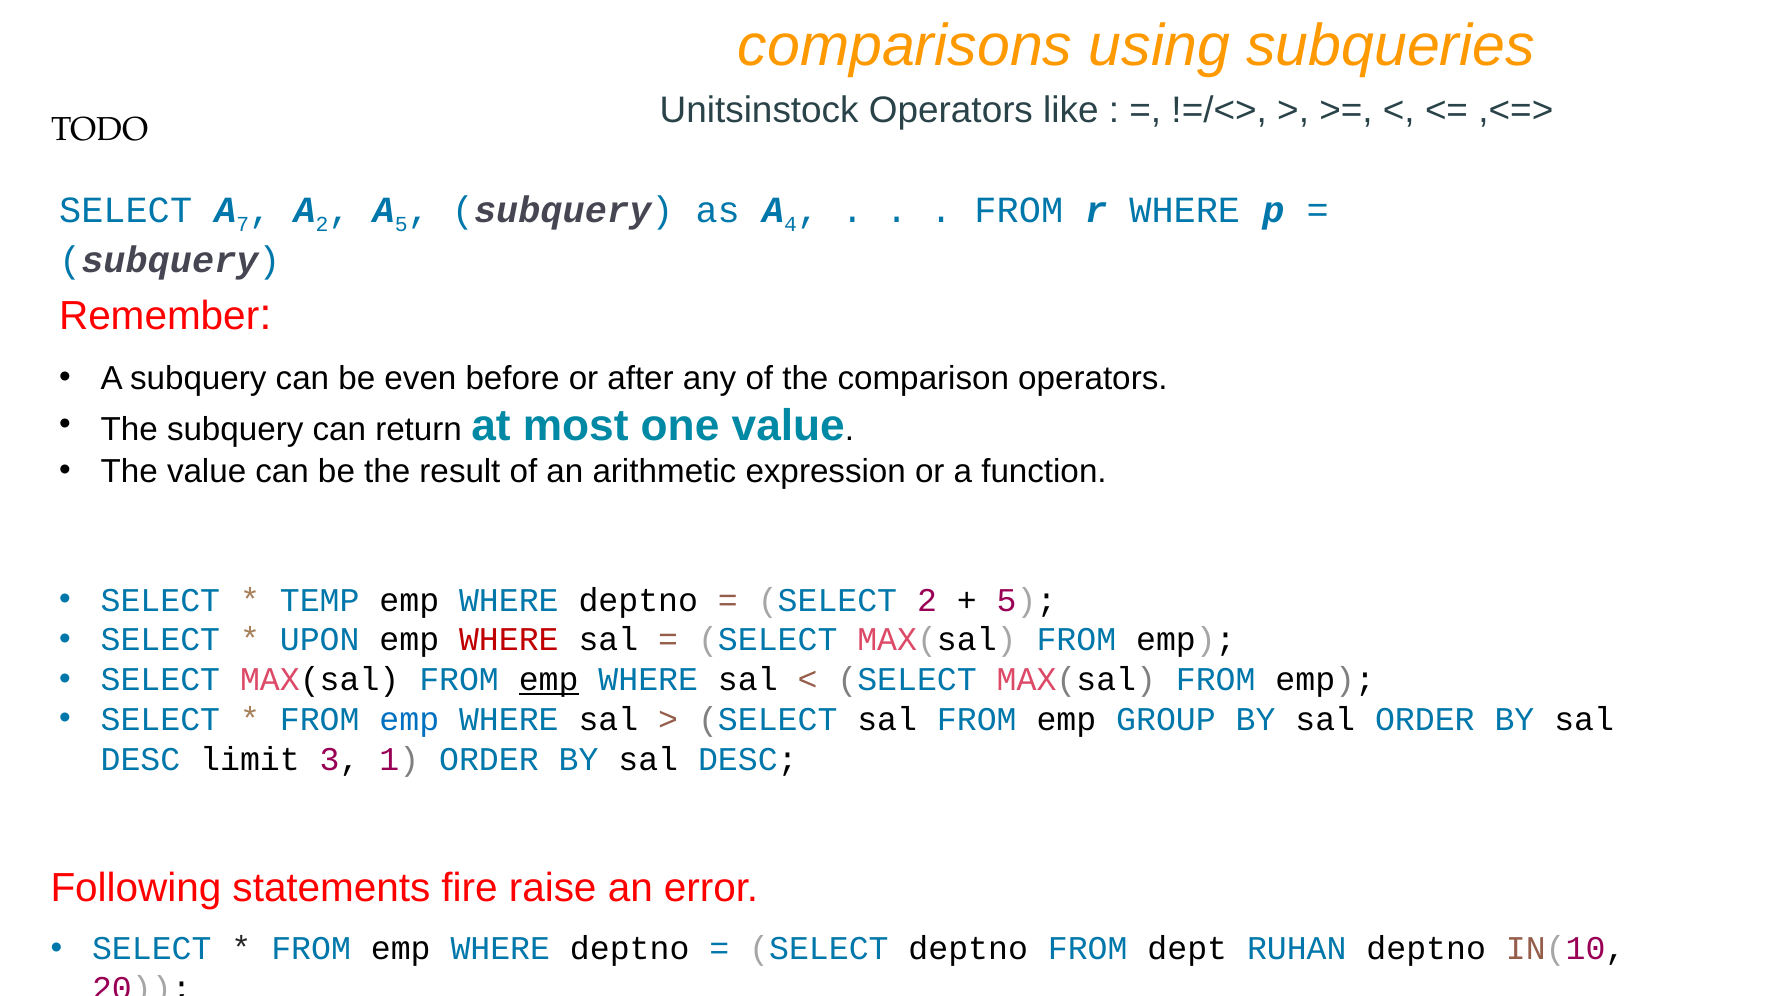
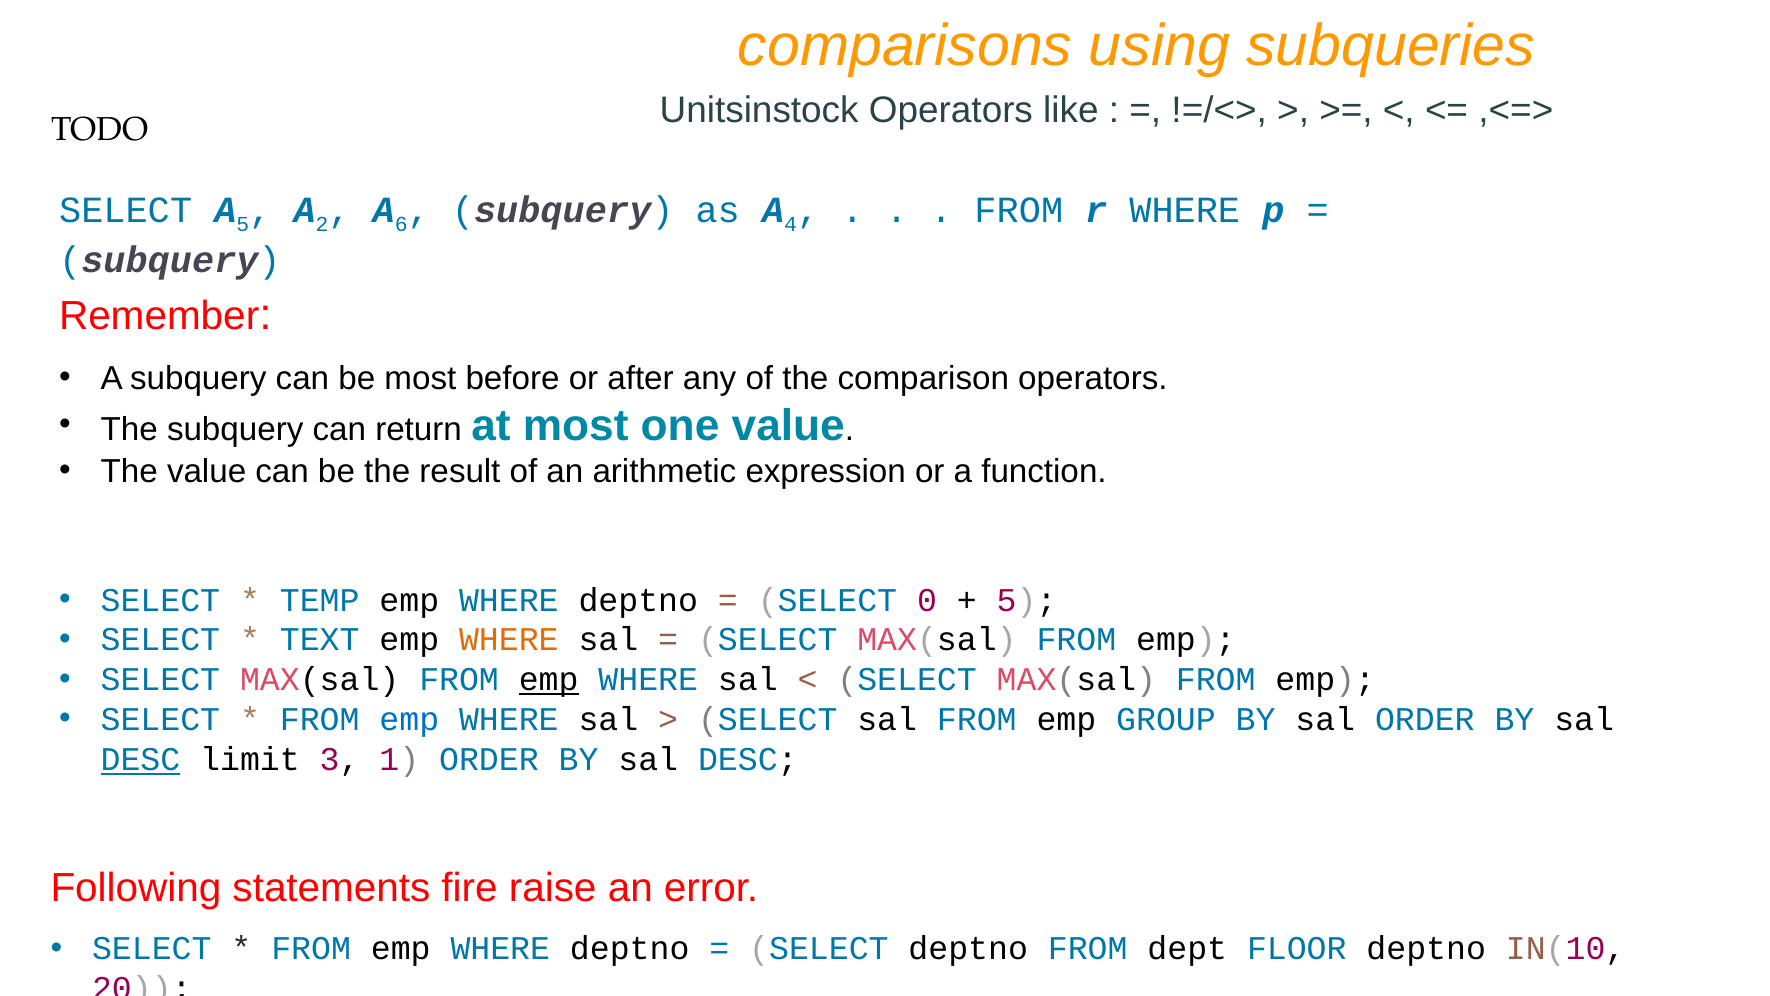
A 7: 7 -> 5
A 5: 5 -> 6
be even: even -> most
SELECT 2: 2 -> 0
UPON: UPON -> TEXT
WHERE at (509, 640) colour: red -> orange
DESC at (140, 759) underline: none -> present
RUHAN: RUHAN -> FLOOR
